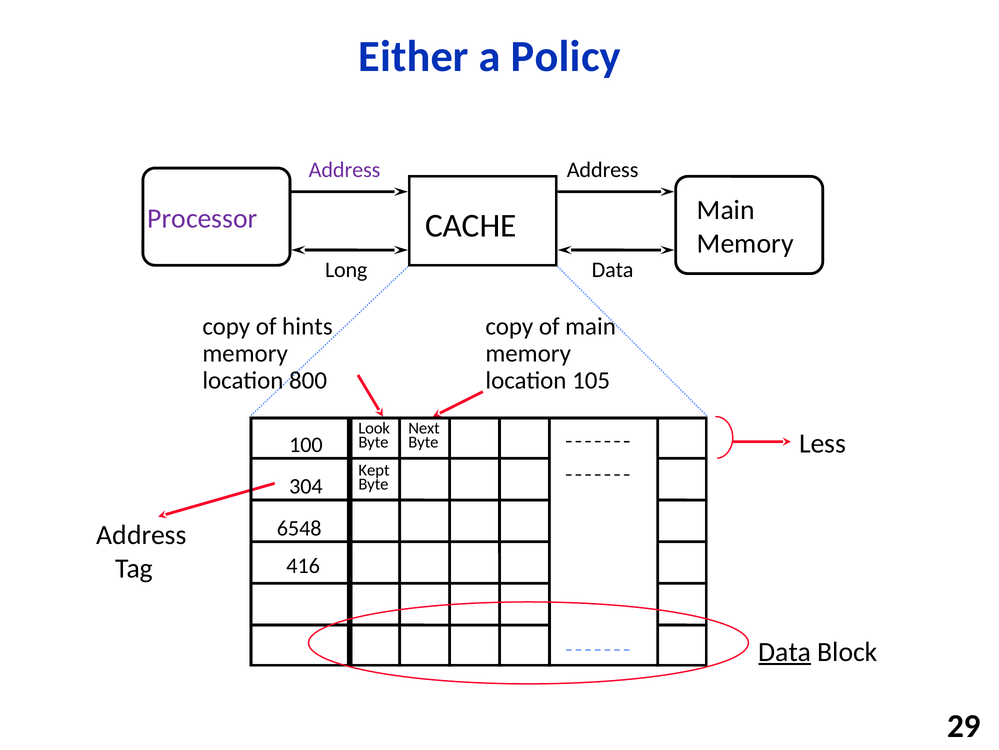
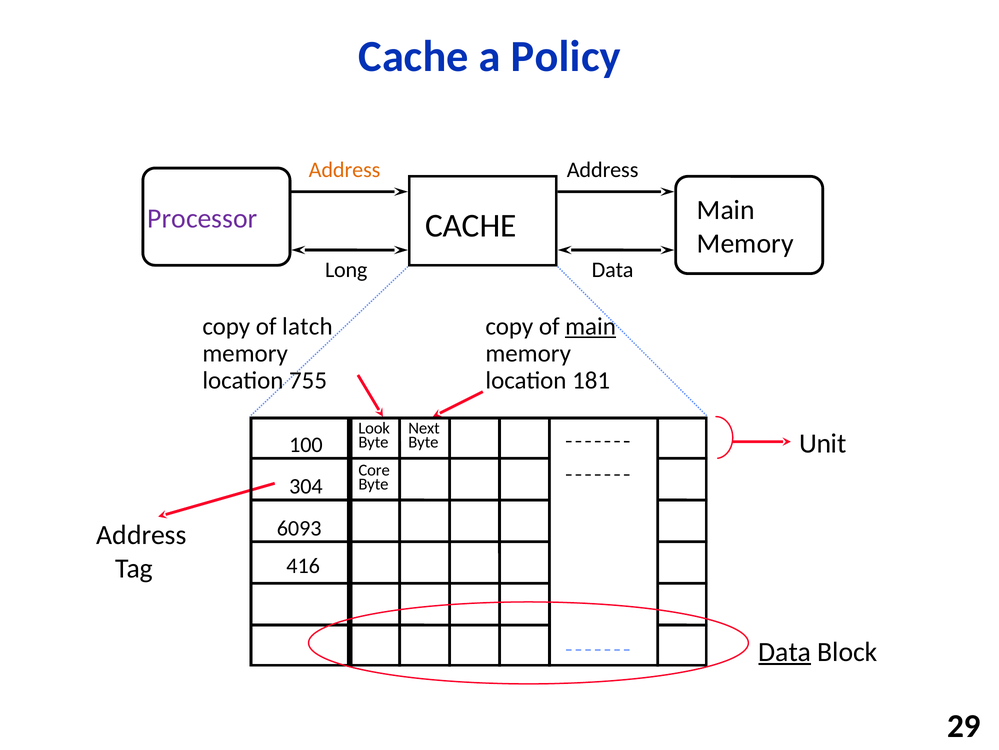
Either at (414, 57): Either -> Cache
Address at (345, 170) colour: purple -> orange
hints: hints -> latch
main at (591, 326) underline: none -> present
800: 800 -> 755
105: 105 -> 181
Less: Less -> Unit
Kept: Kept -> Core
6548: 6548 -> 6093
